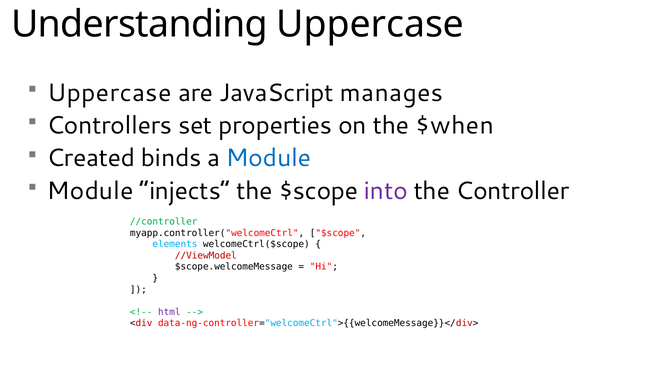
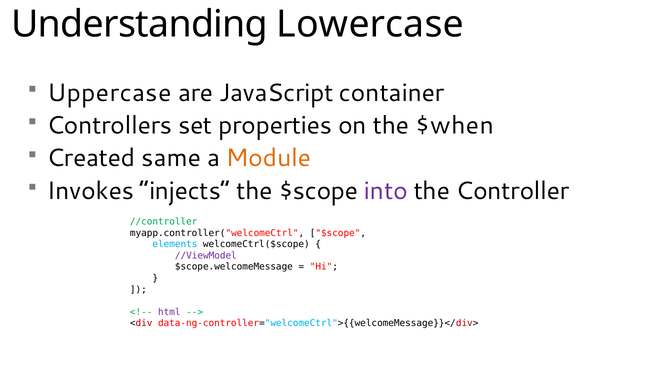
Understanding Uppercase: Uppercase -> Lowercase
manages: manages -> container
binds: binds -> same
Module at (268, 158) colour: blue -> orange
Module at (90, 190): Module -> Invokes
//ViewModel colour: red -> purple
